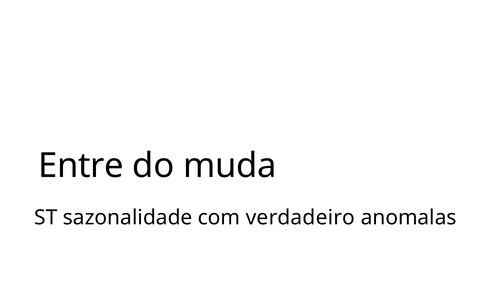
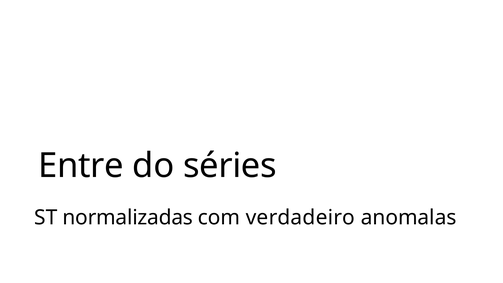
muda: muda -> séries
sazonalidade: sazonalidade -> normalizadas
